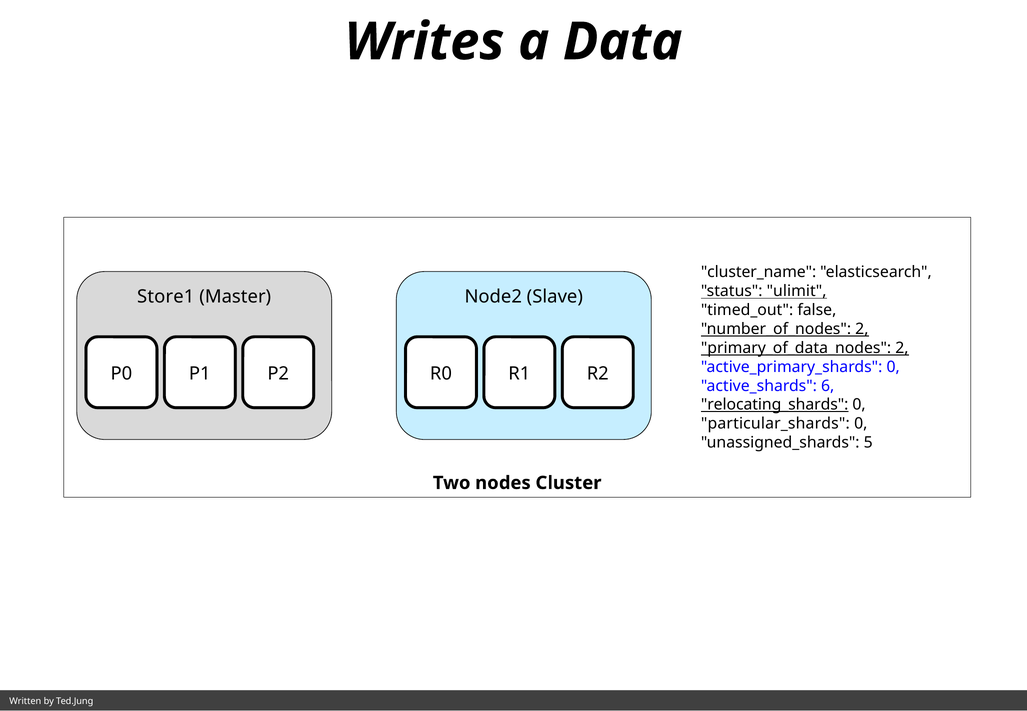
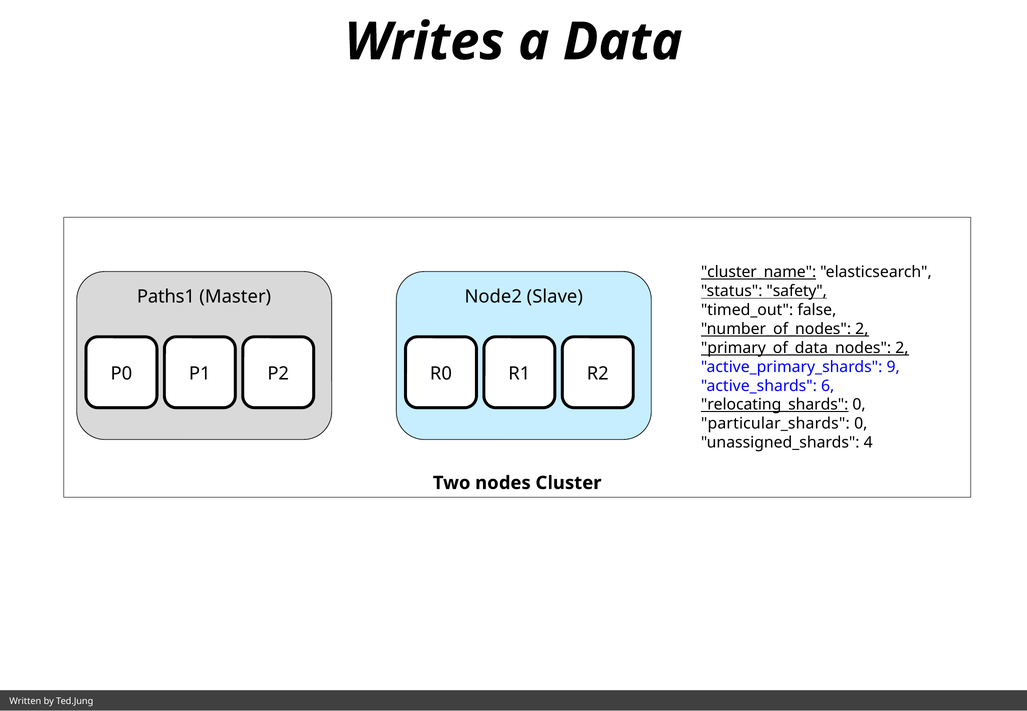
cluster_name underline: none -> present
ulimit: ulimit -> safety
Store1: Store1 -> Paths1
active_primary_shards 0: 0 -> 9
5: 5 -> 4
